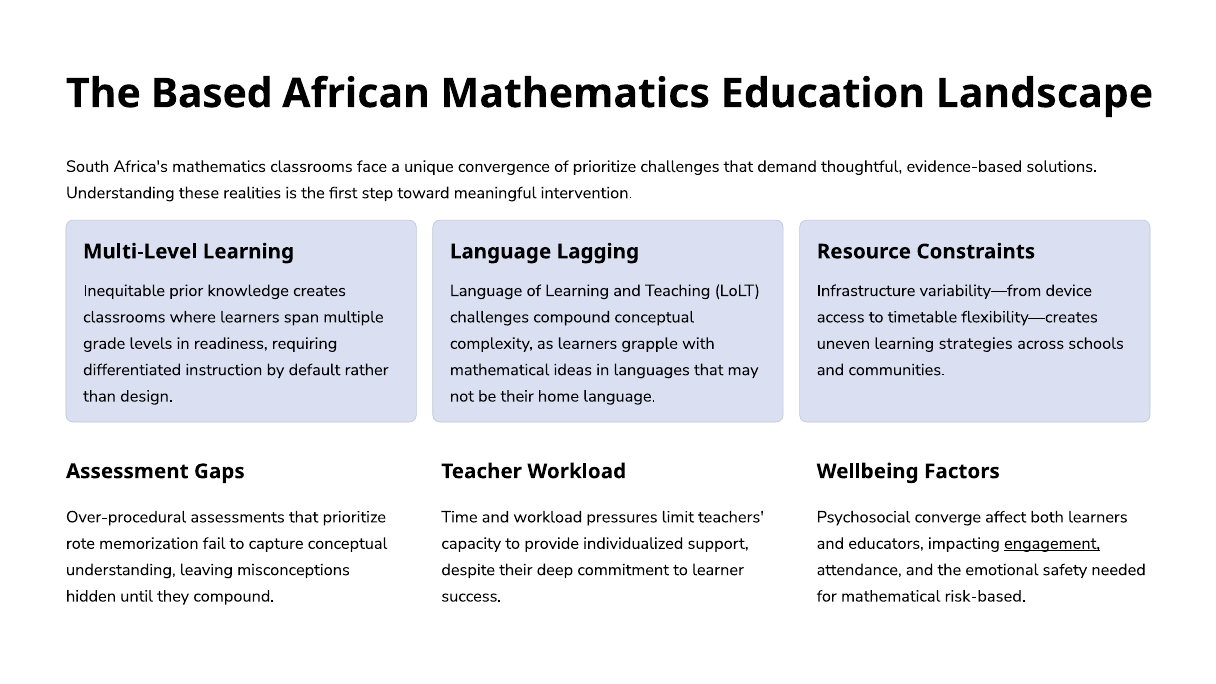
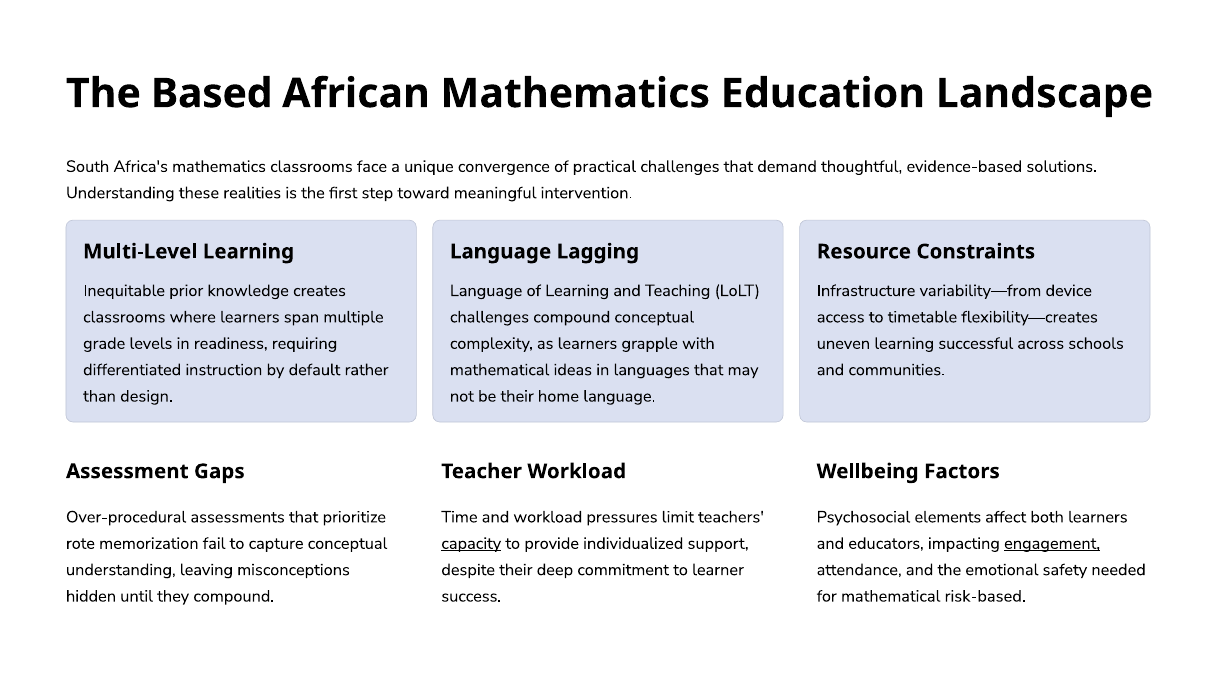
of prioritize: prioritize -> practical
strategies: strategies -> successful
converge: converge -> elements
capacity underline: none -> present
